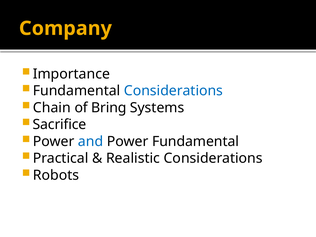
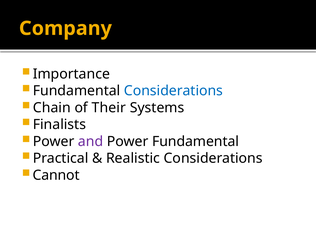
Bring: Bring -> Their
Sacrifice: Sacrifice -> Finalists
and colour: blue -> purple
Robots: Robots -> Cannot
